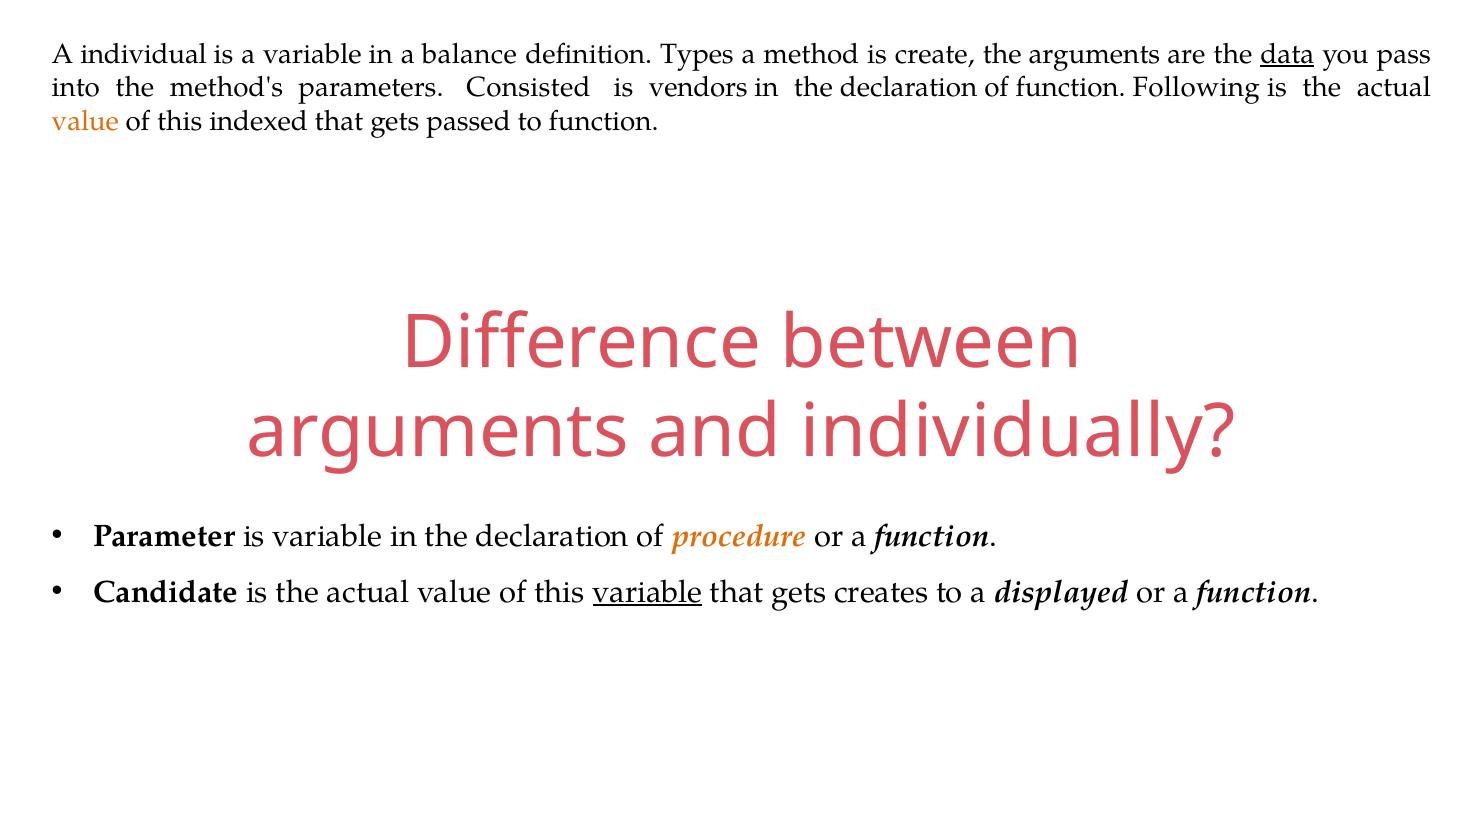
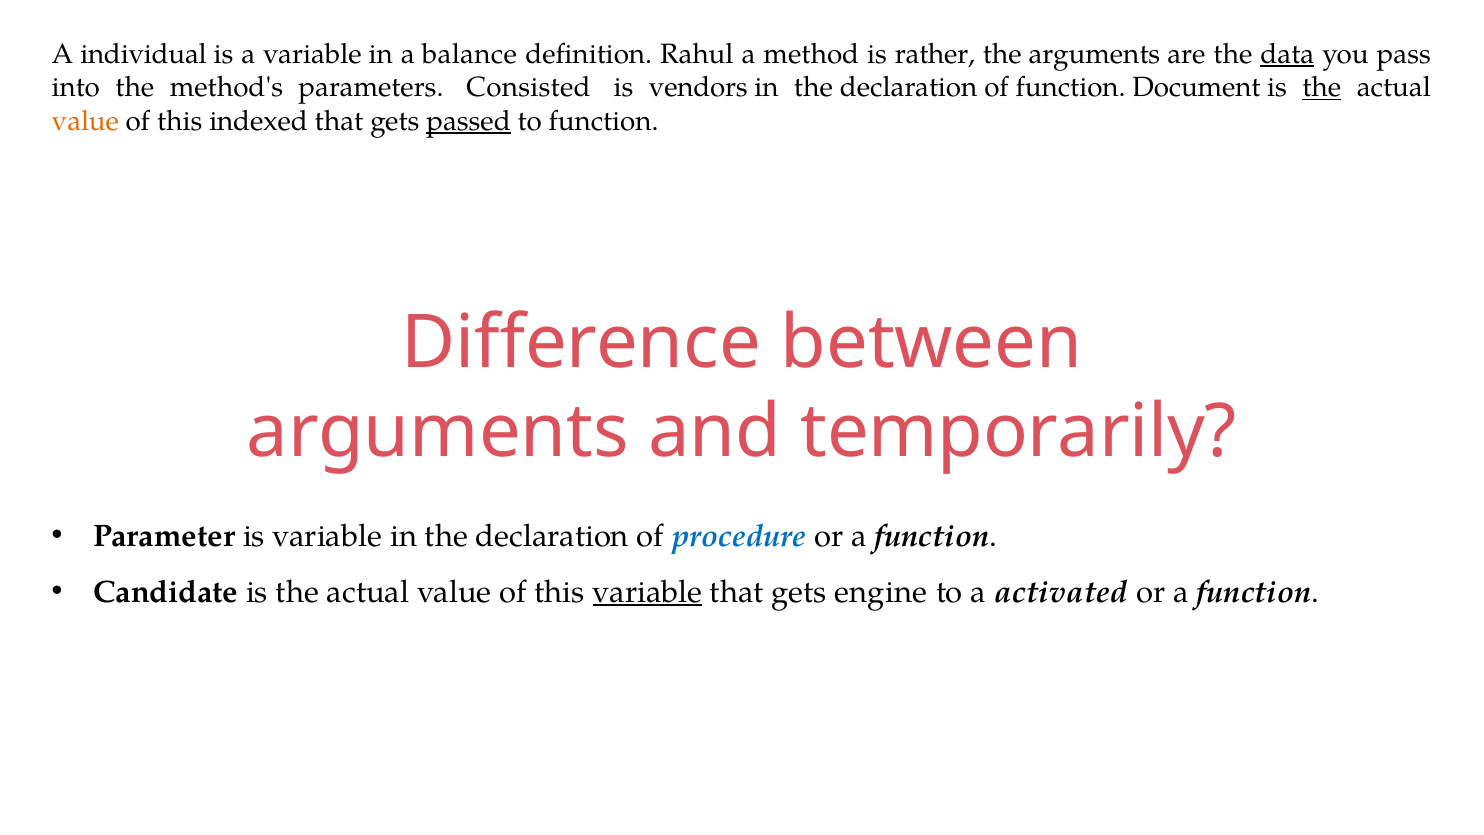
Types: Types -> Rahul
create: create -> rather
Following: Following -> Document
the at (1322, 88) underline: none -> present
passed underline: none -> present
individually: individually -> temporarily
procedure colour: orange -> blue
creates: creates -> engine
displayed: displayed -> activated
